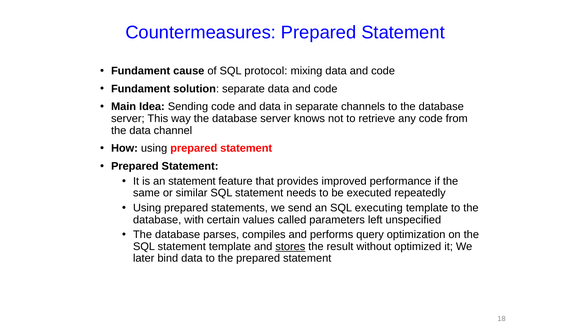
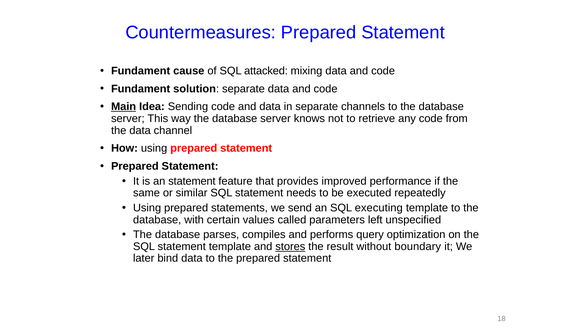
protocol: protocol -> attacked
Main underline: none -> present
optimized: optimized -> boundary
